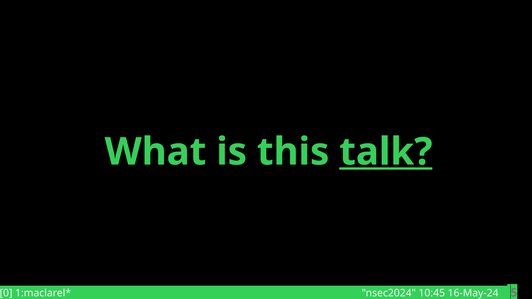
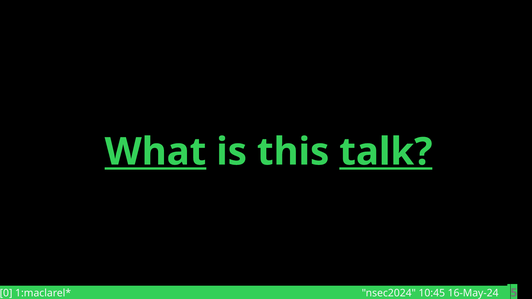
What underline: none -> present
